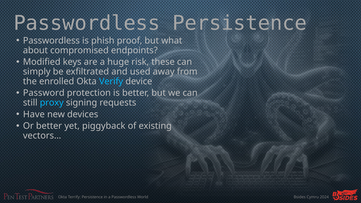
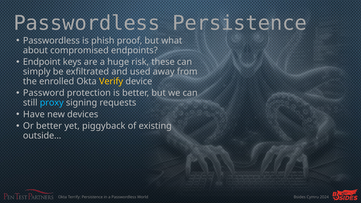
Modified: Modified -> Endpoint
Verify colour: light blue -> yellow
vectors…: vectors… -> outside…
